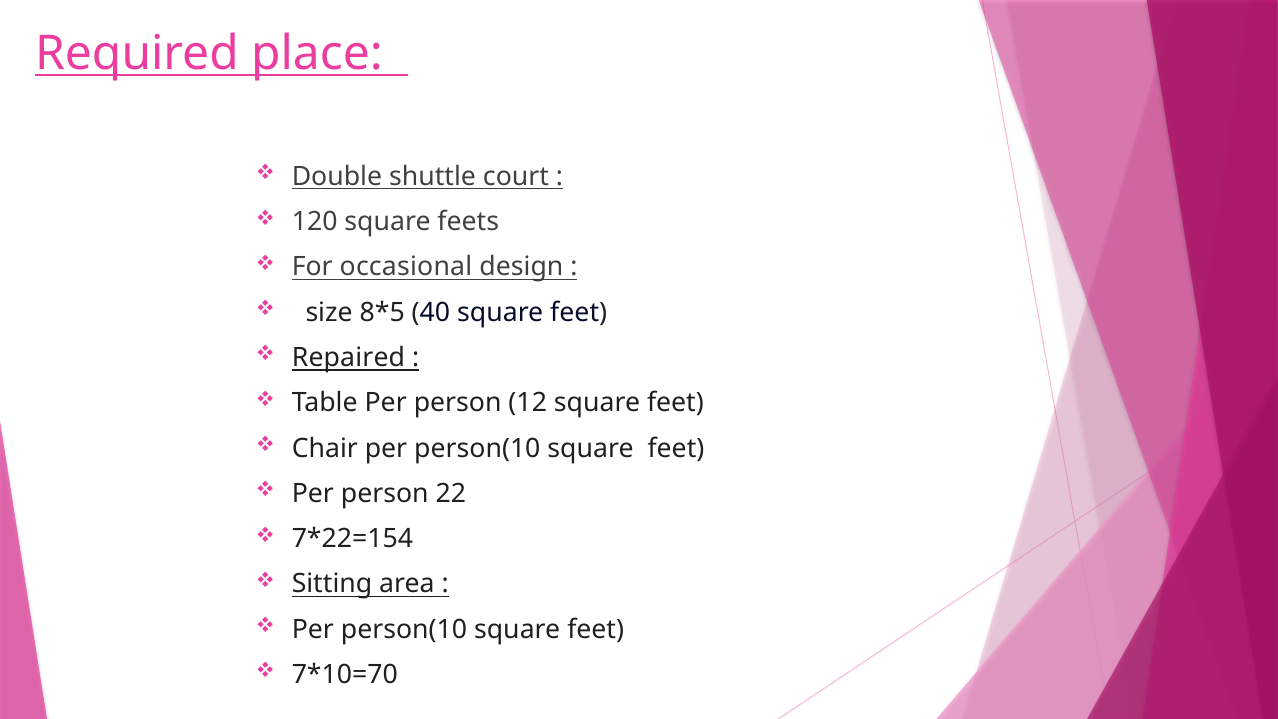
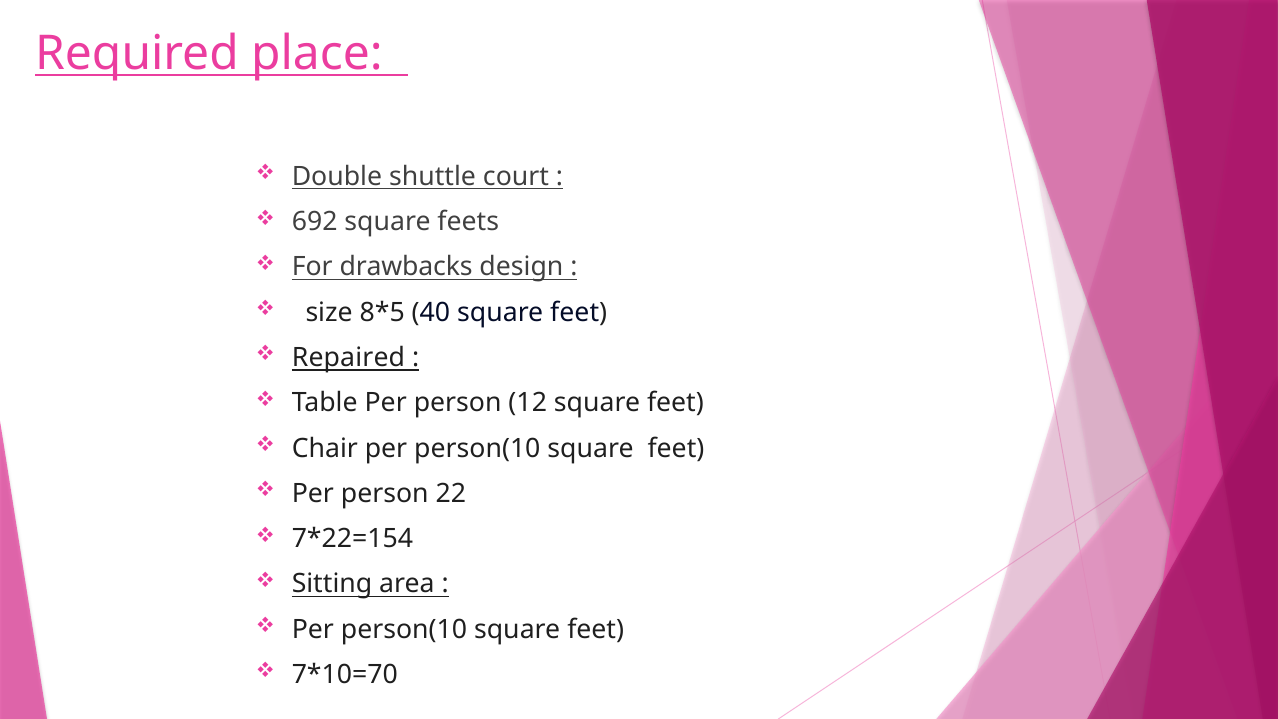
120: 120 -> 692
occasional: occasional -> drawbacks
